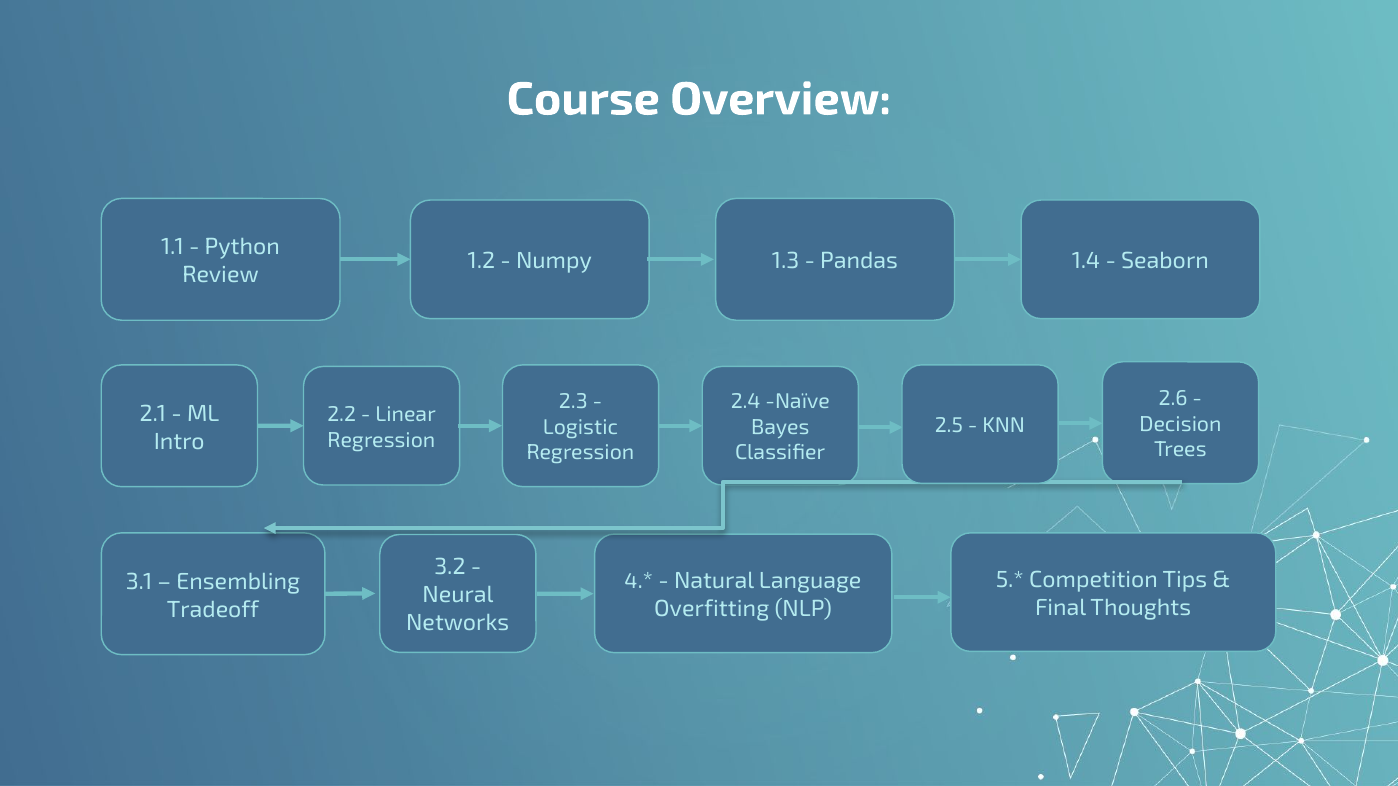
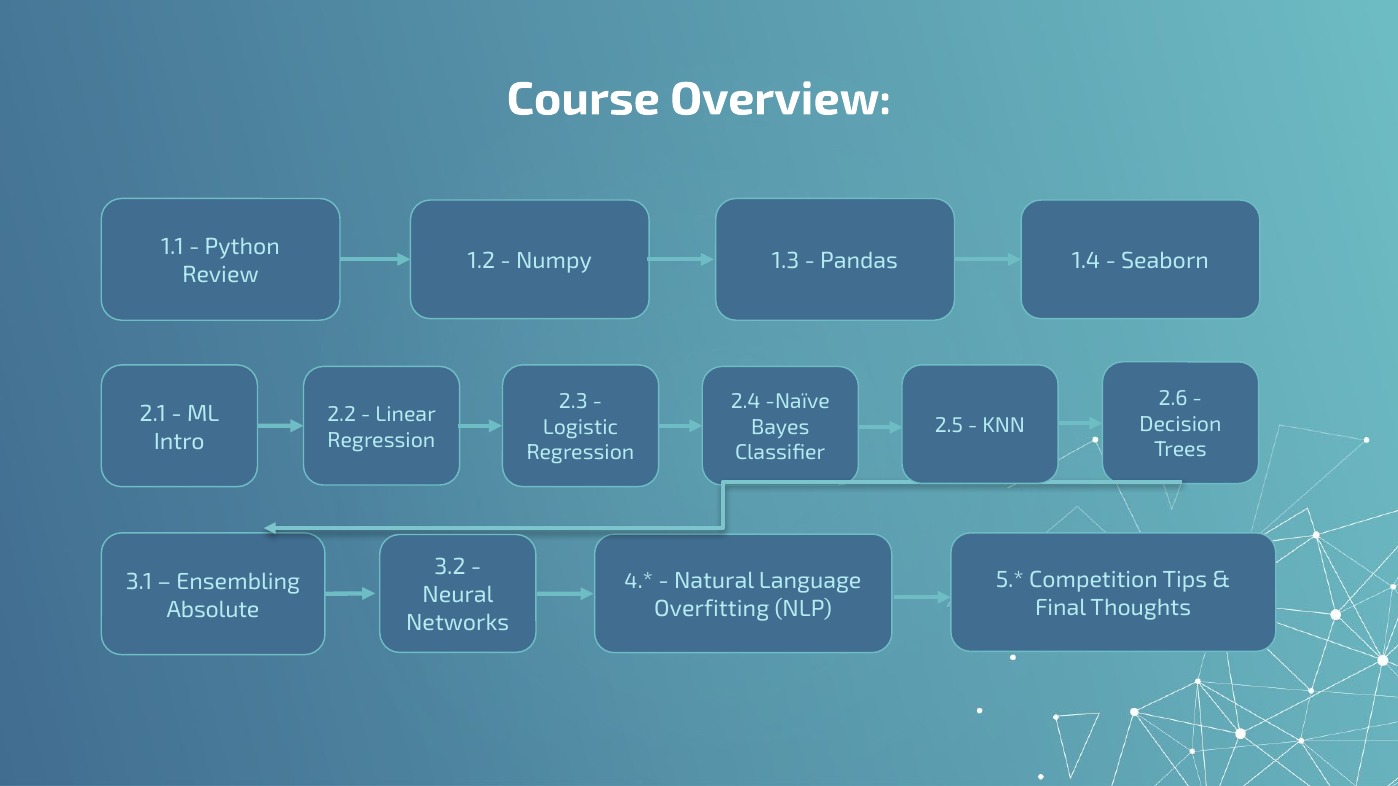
Tradeoff: Tradeoff -> Absolute
